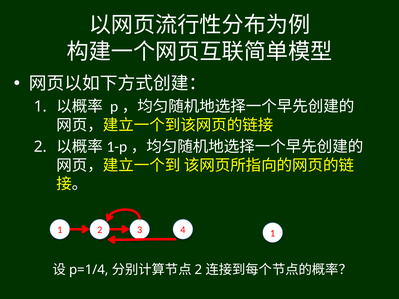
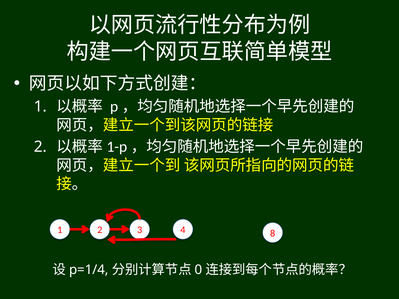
2 1: 1 -> 8
2 at (199, 270): 2 -> 0
